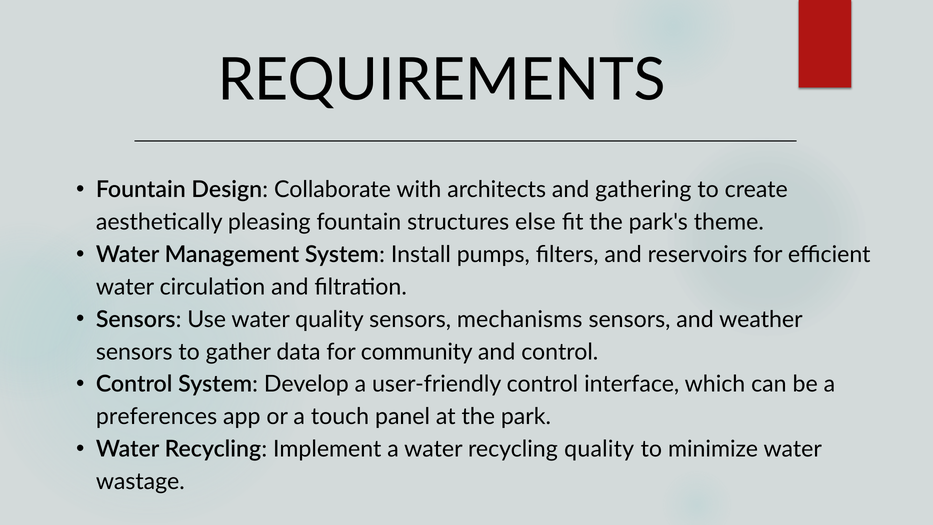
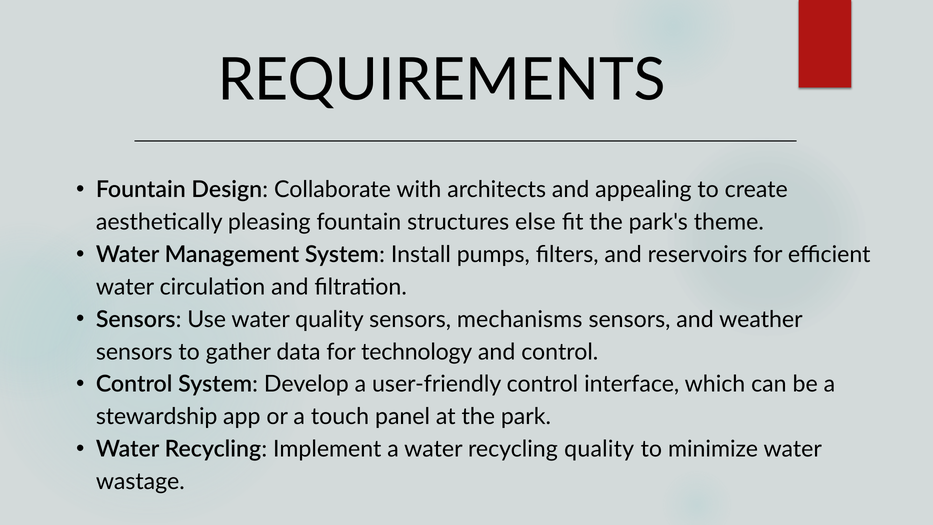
gathering: gathering -> appealing
community: community -> technology
preferences: preferences -> stewardship
